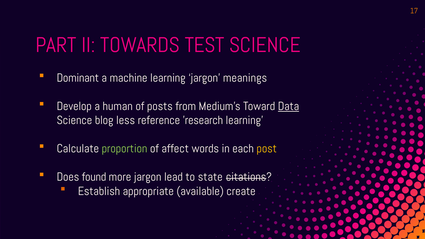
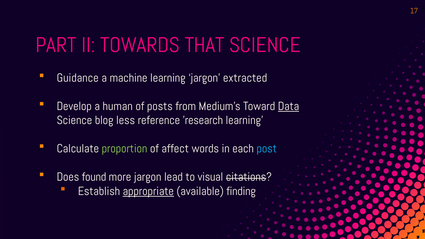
TEST: TEST -> THAT
Dominant: Dominant -> Guidance
meanings: meanings -> extracted
post colour: yellow -> light blue
state: state -> visual
appropriate underline: none -> present
create: create -> finding
